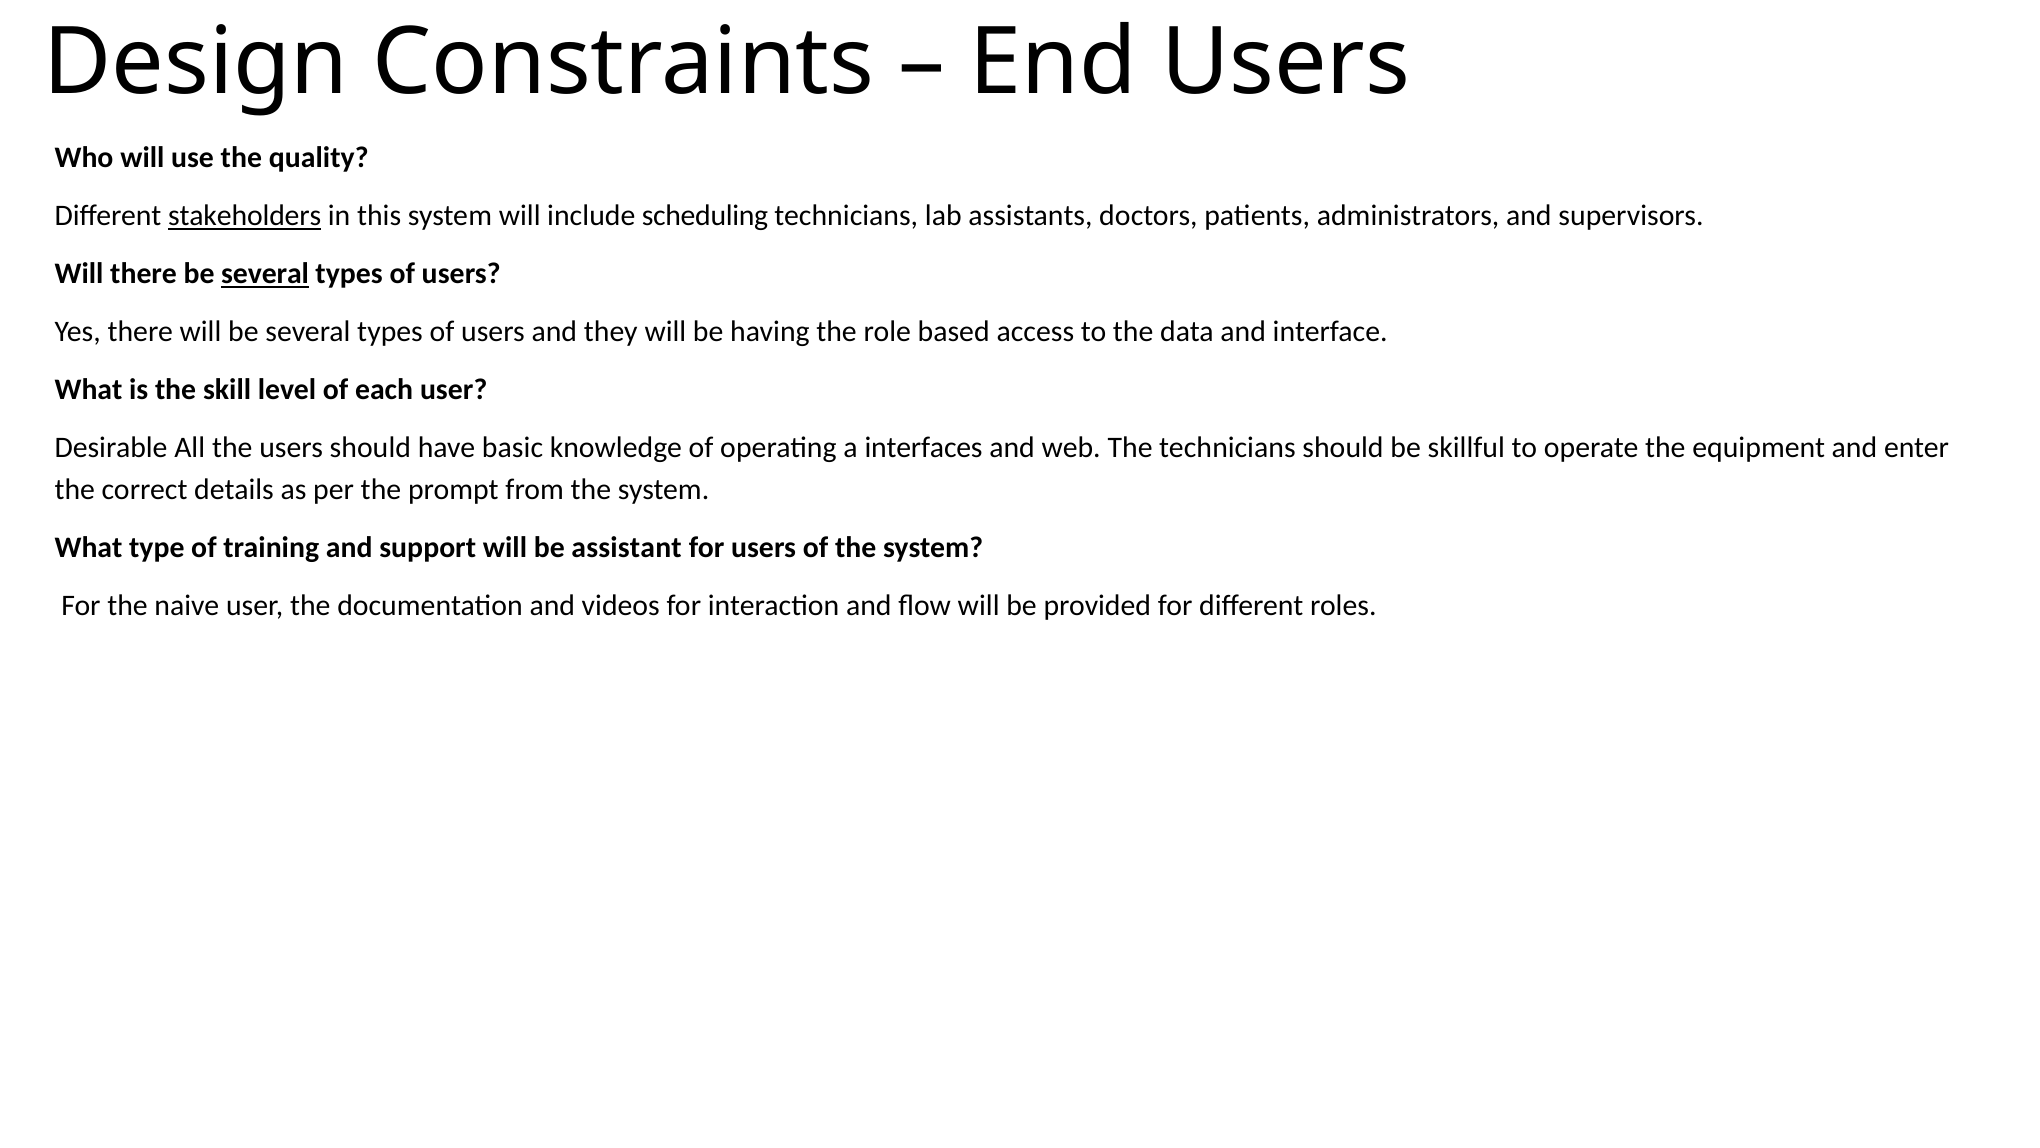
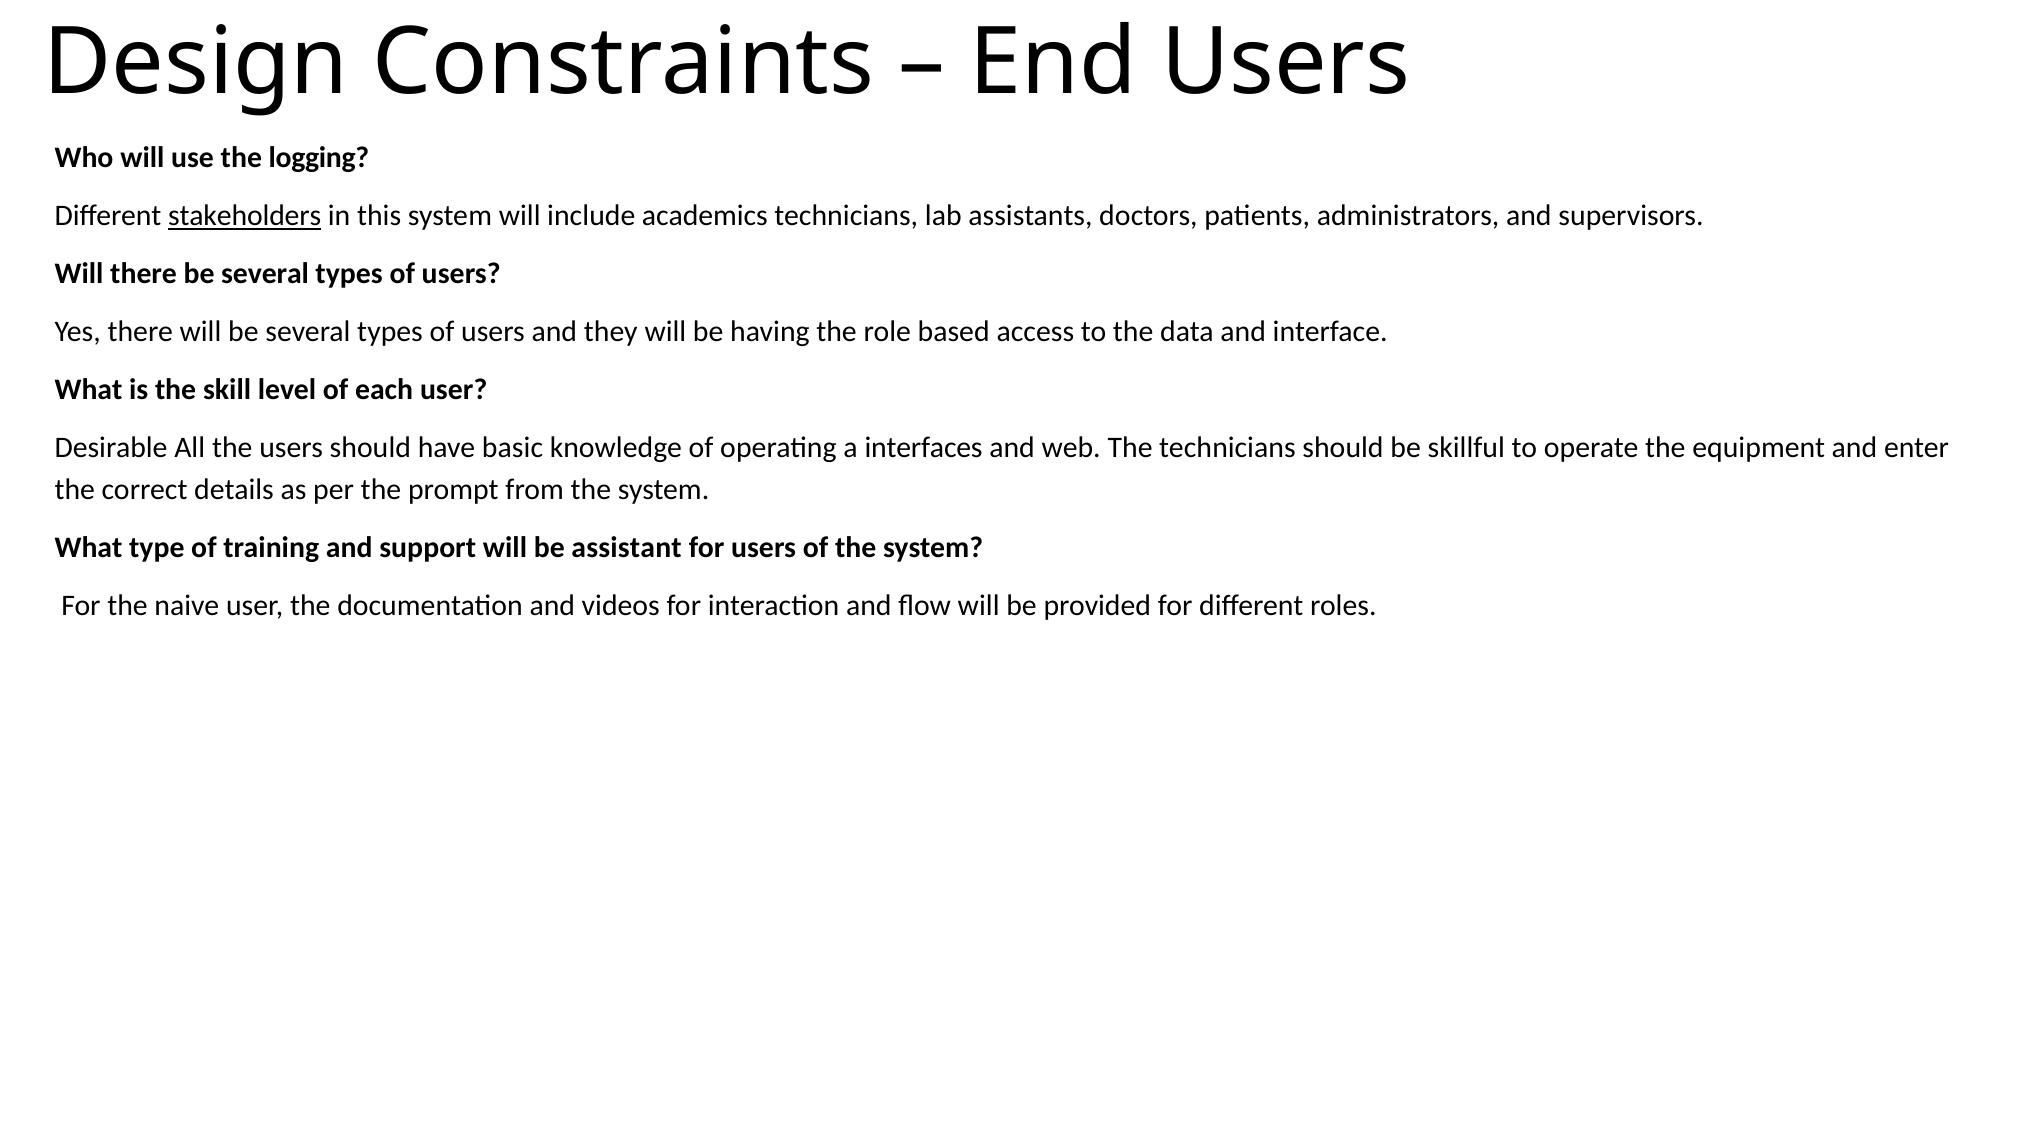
quality: quality -> logging
scheduling: scheduling -> academics
several at (265, 274) underline: present -> none
